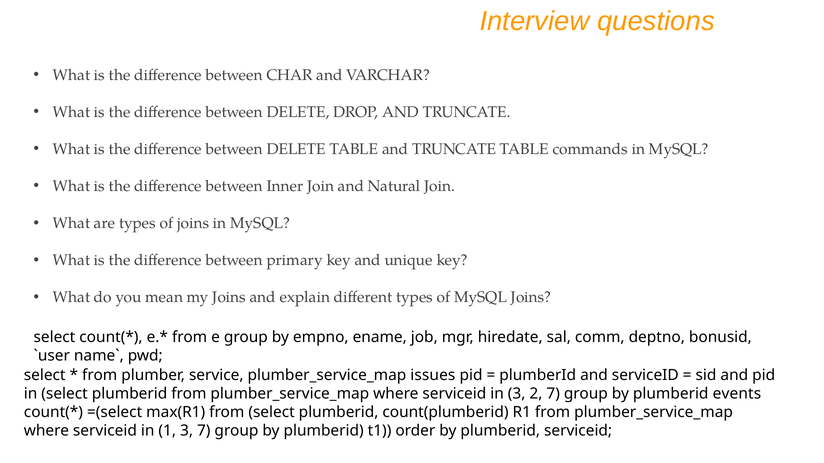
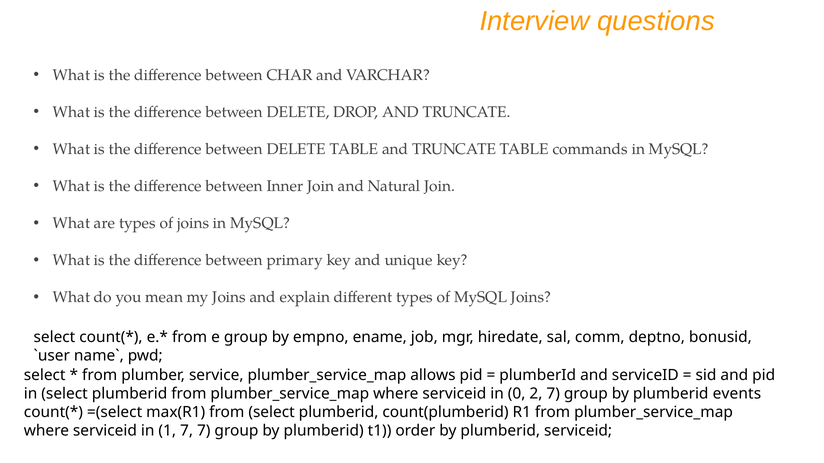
issues: issues -> allows
in 3: 3 -> 0
1 3: 3 -> 7
